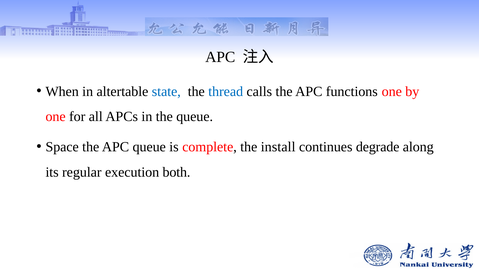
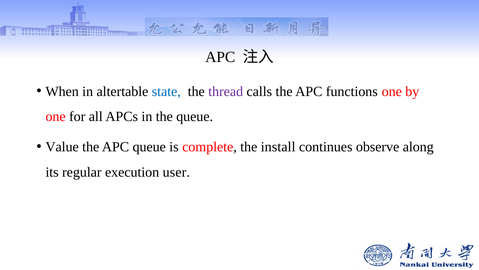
thread colour: blue -> purple
Space: Space -> Value
degrade: degrade -> observe
both: both -> user
